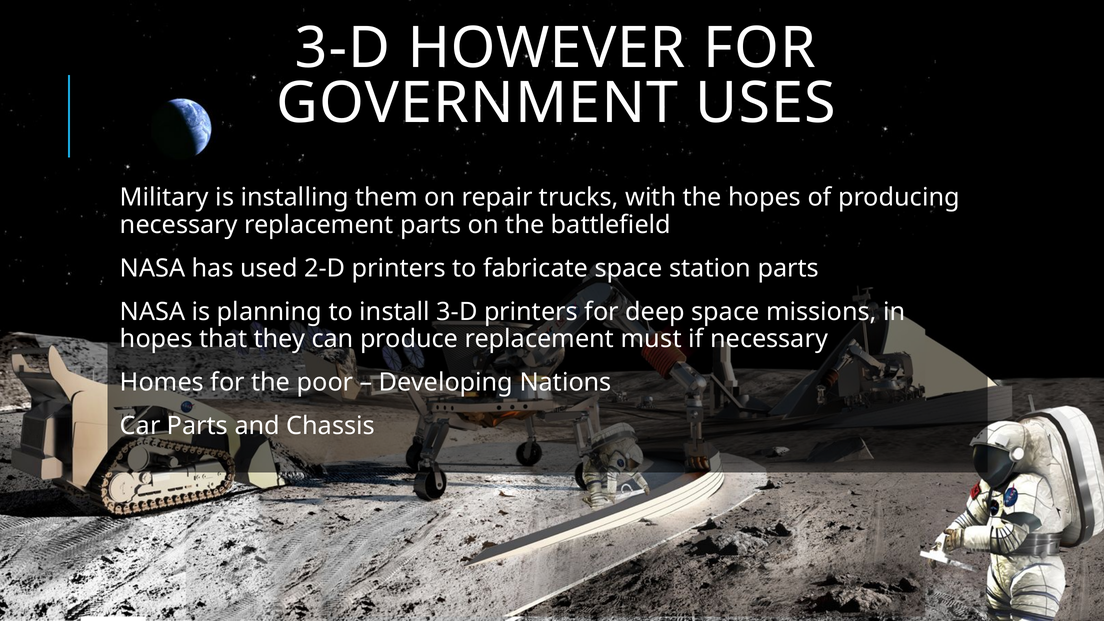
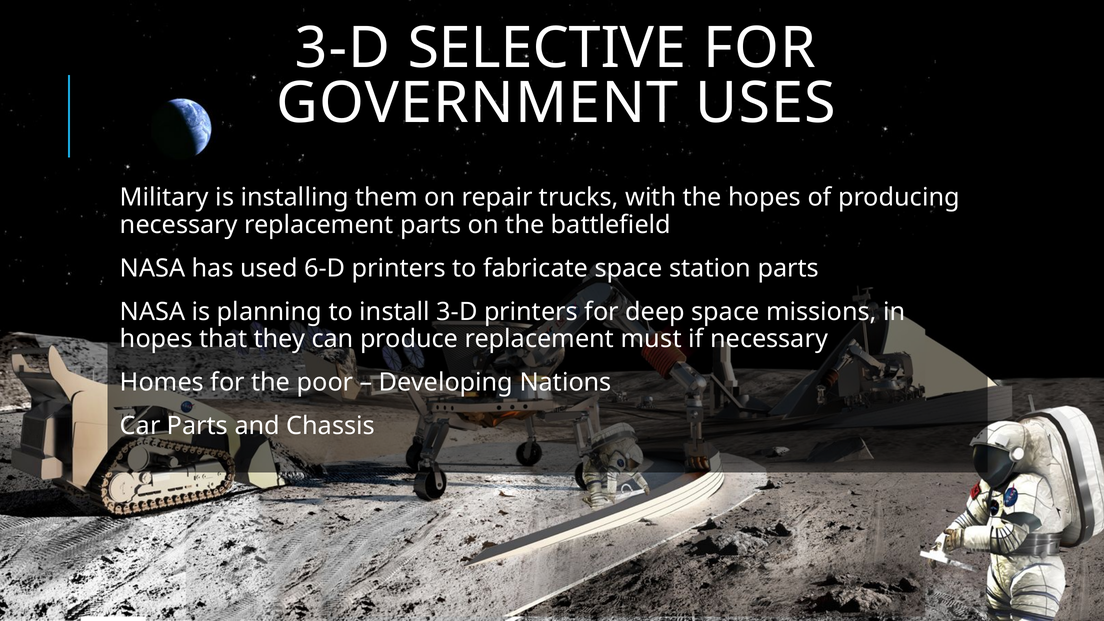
HOWEVER: HOWEVER -> SELECTIVE
2-D: 2-D -> 6-D
